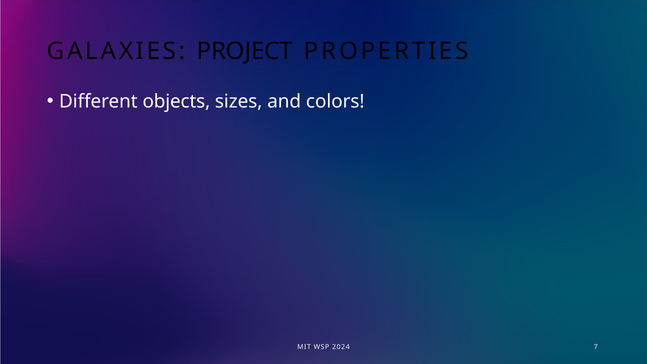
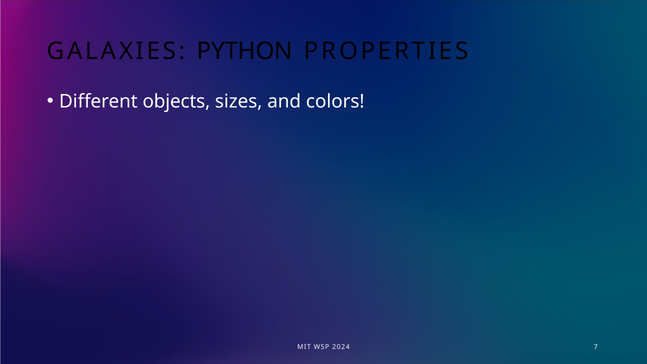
PROJECT: PROJECT -> PYTHON
